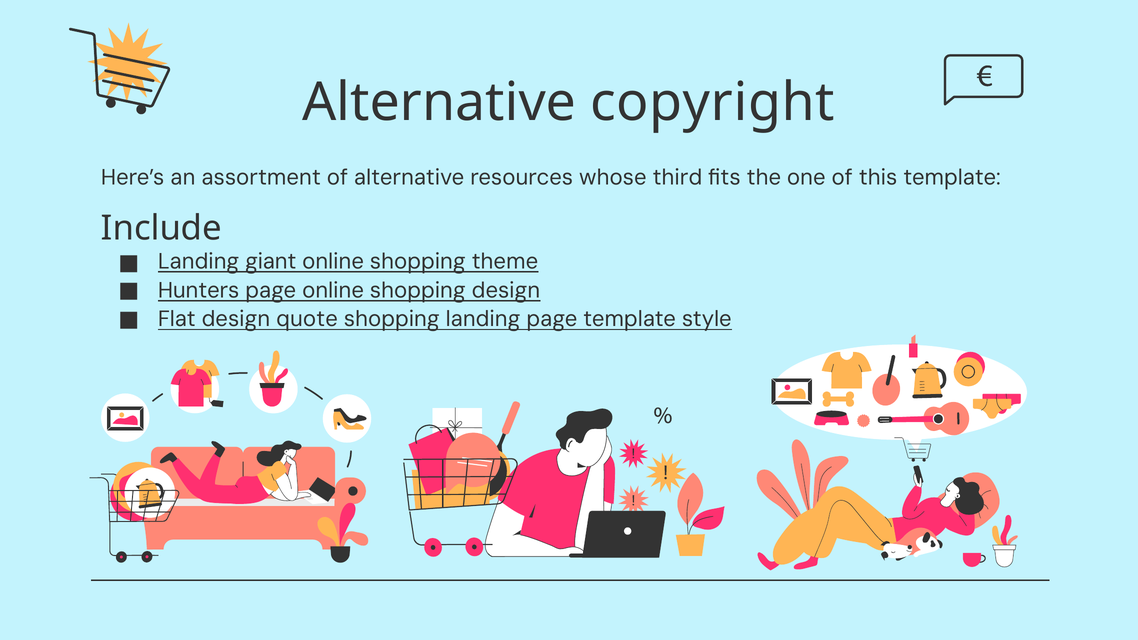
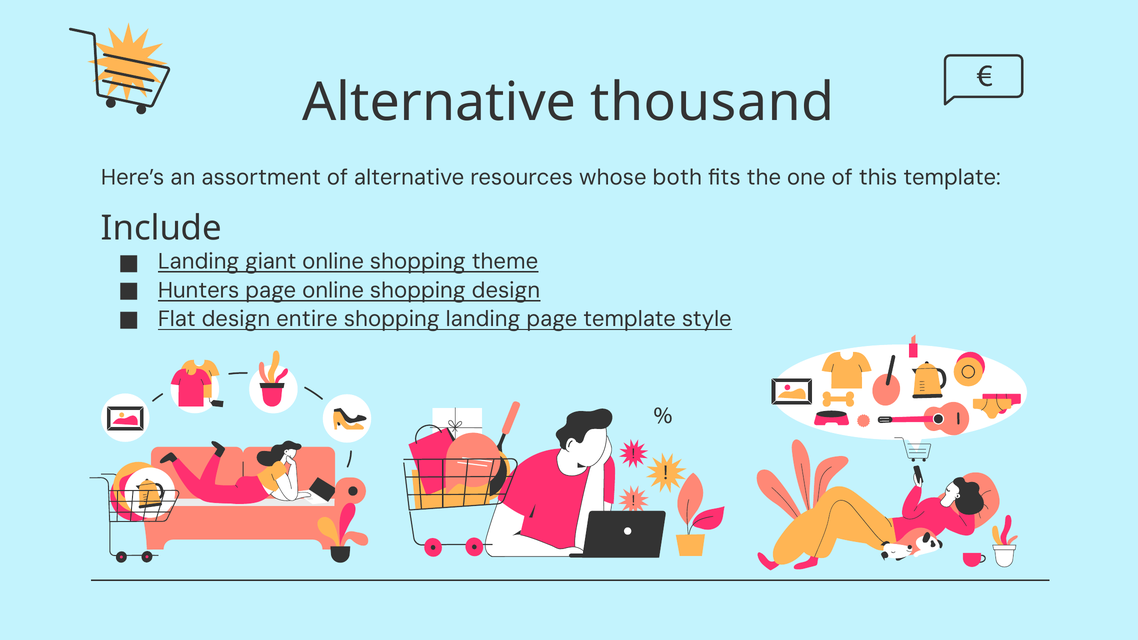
copyright: copyright -> thousand
third: third -> both
quote: quote -> entire
